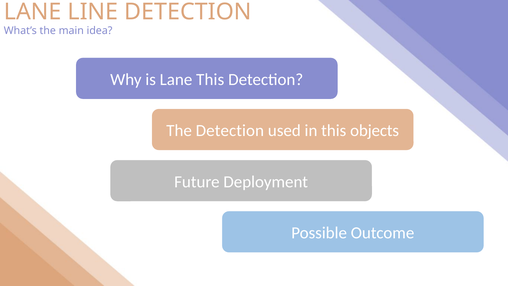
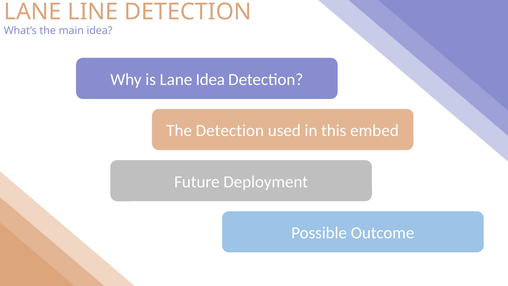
Lane This: This -> Idea
objects: objects -> embed
